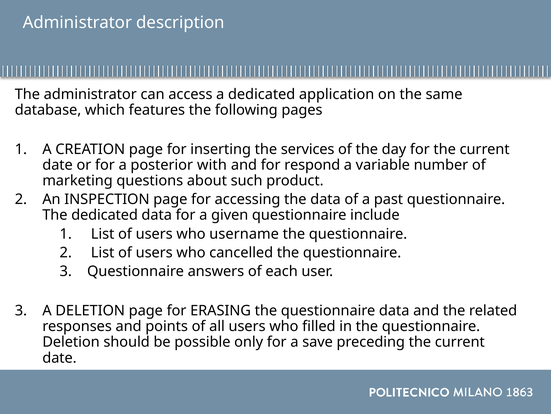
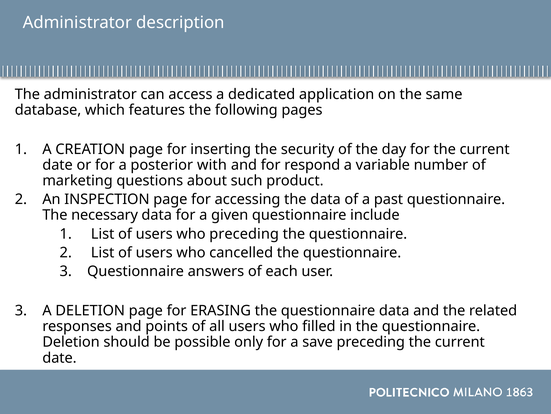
services: services -> security
The dedicated: dedicated -> necessary
who username: username -> preceding
